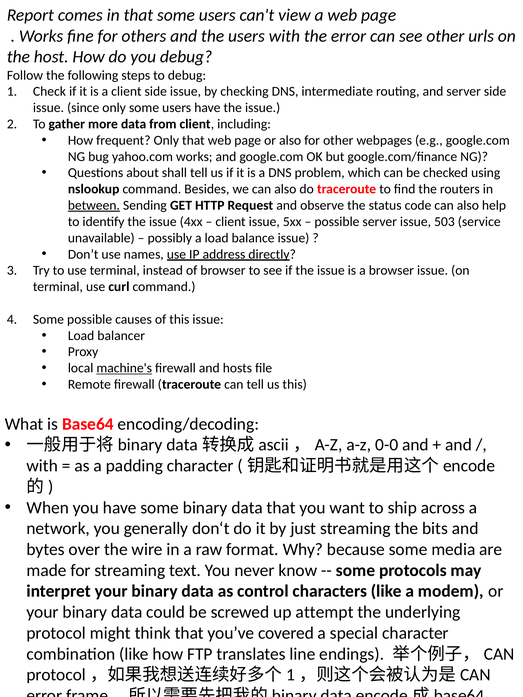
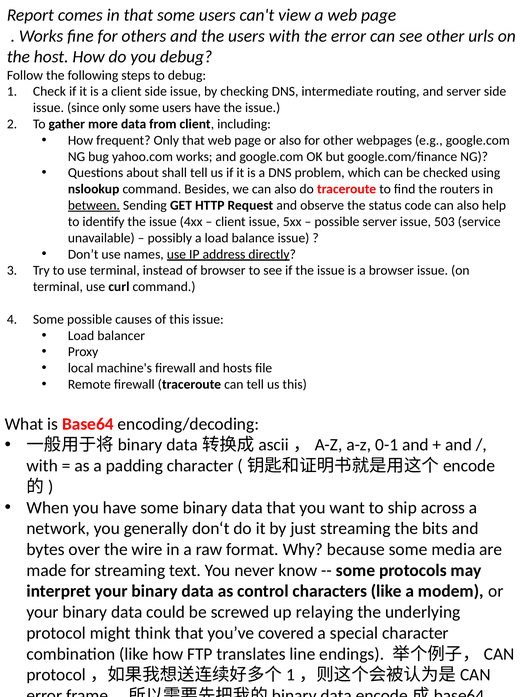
machine's underline: present -> none
0-0: 0-0 -> 0-1
attempt: attempt -> relaying
